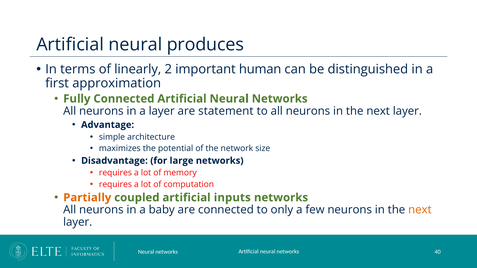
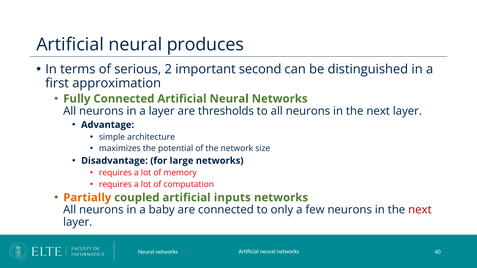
linearly: linearly -> serious
human: human -> second
statement: statement -> thresholds
next at (420, 210) colour: orange -> red
